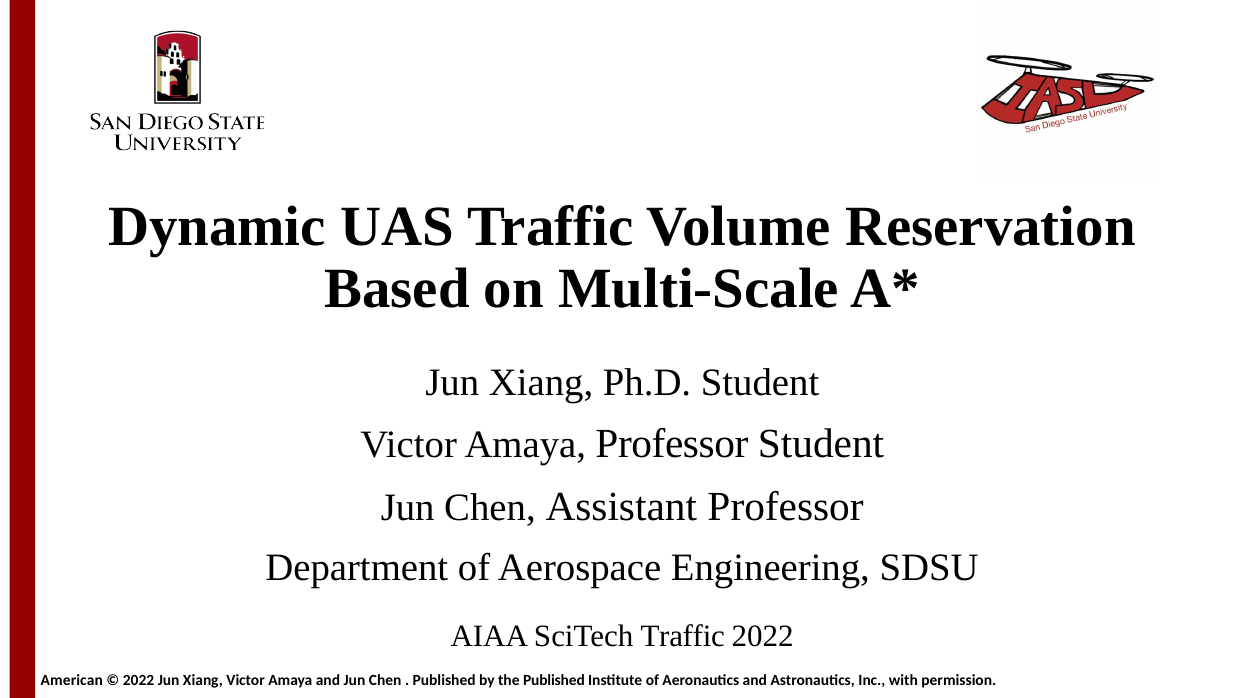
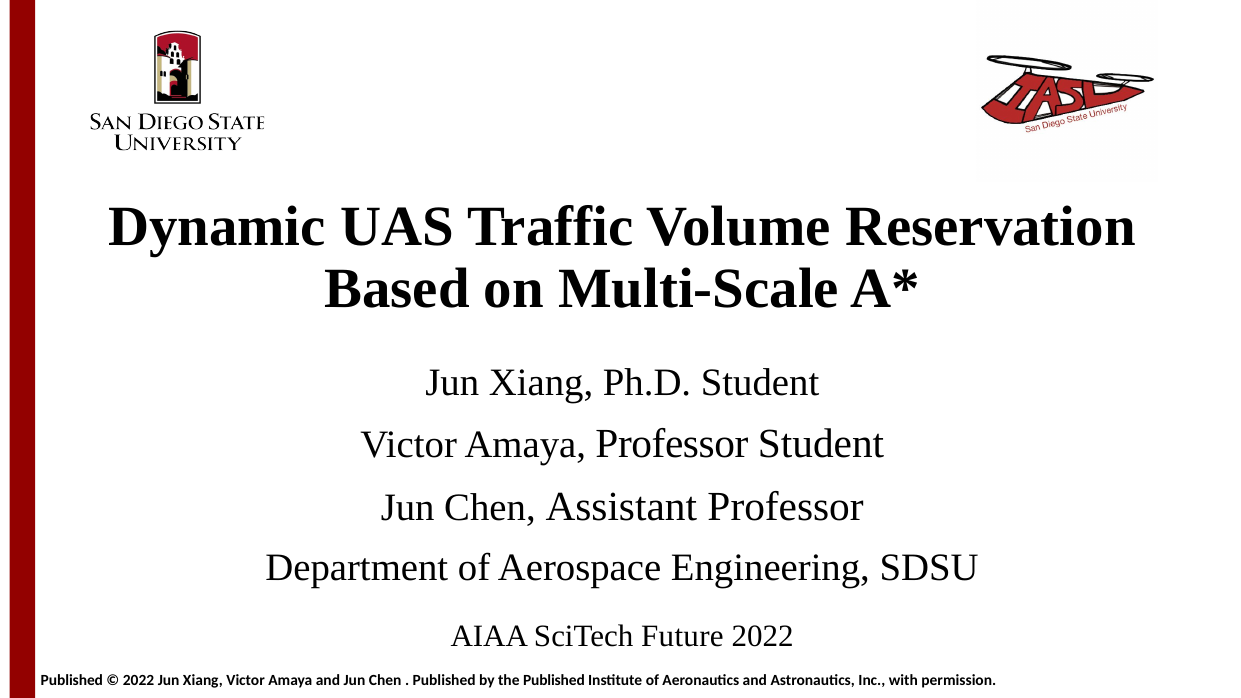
SciTech Traffic: Traffic -> Future
American at (72, 680): American -> Published
